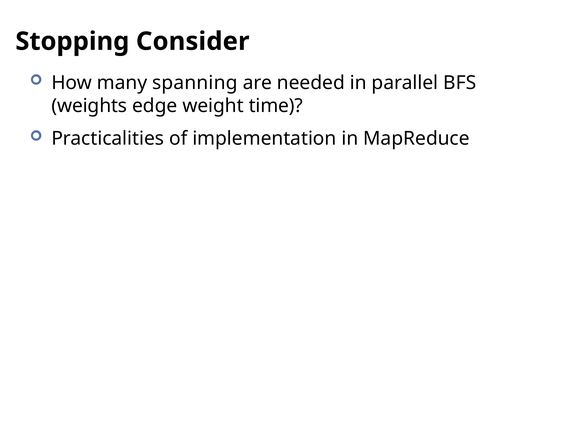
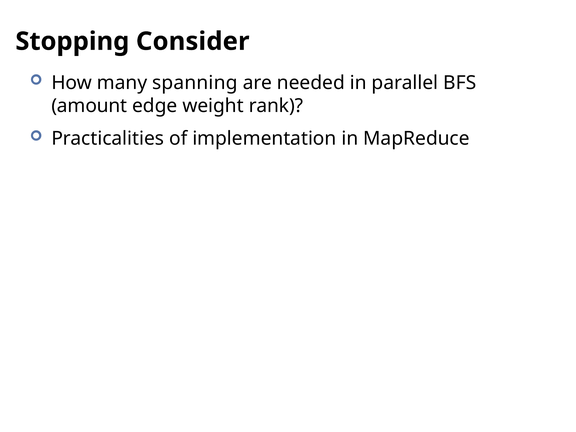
weights: weights -> amount
time: time -> rank
